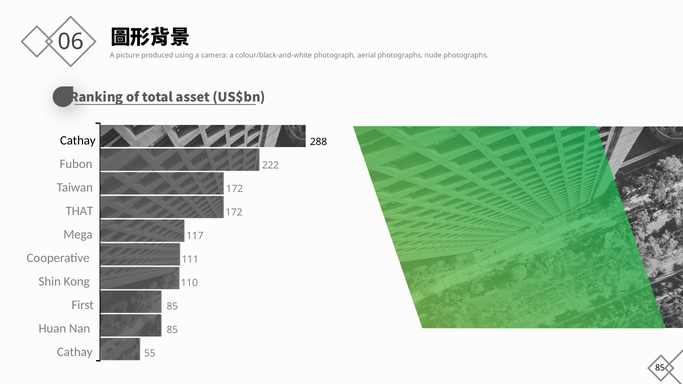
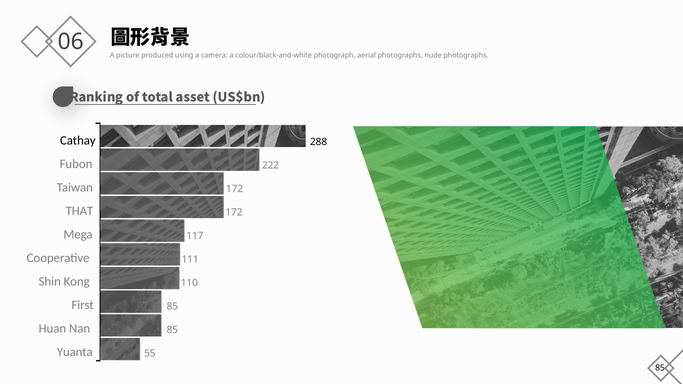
Cathay at (75, 352): Cathay -> Yuanta
